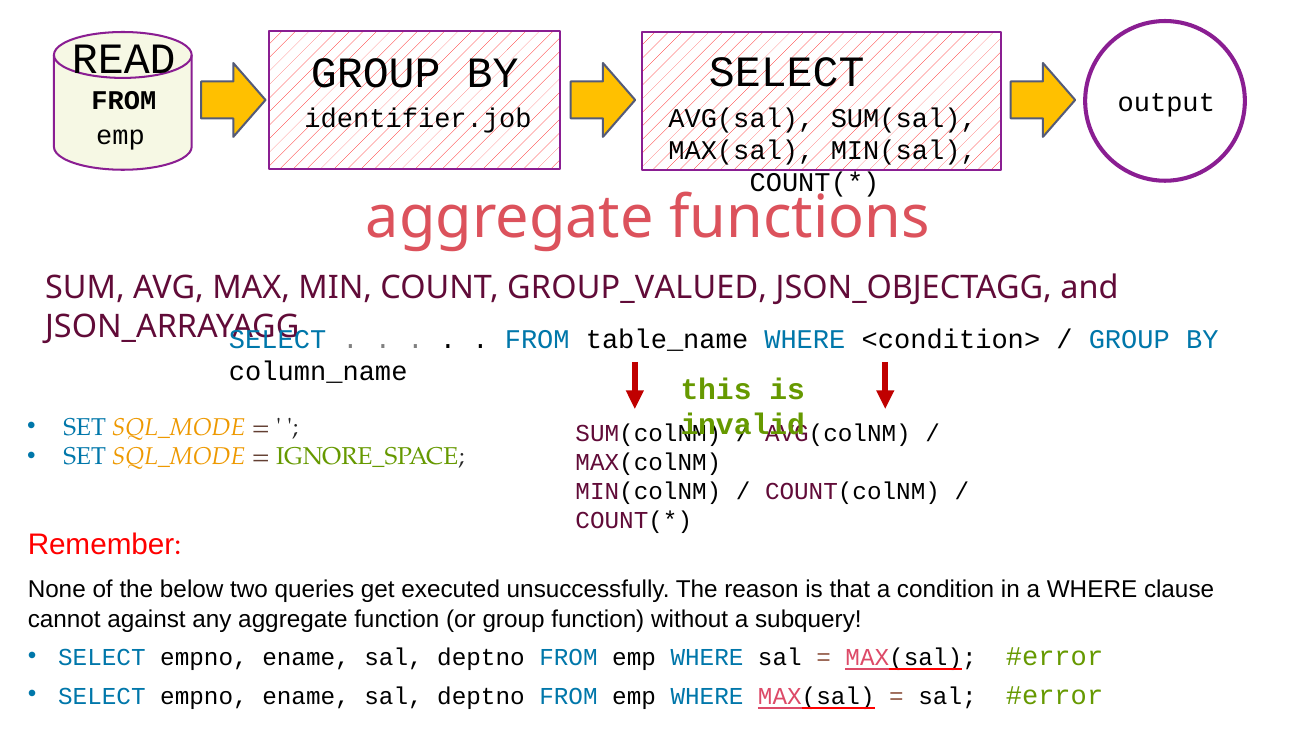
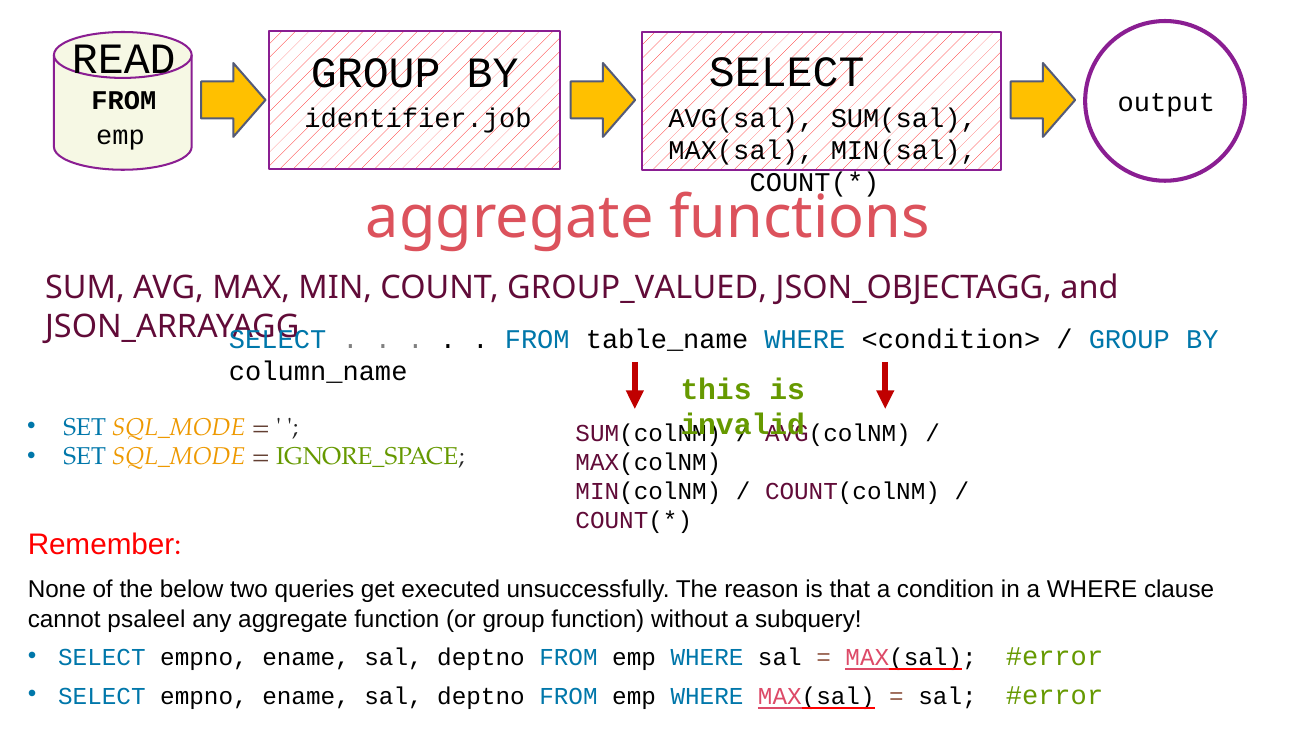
against: against -> psaleel
